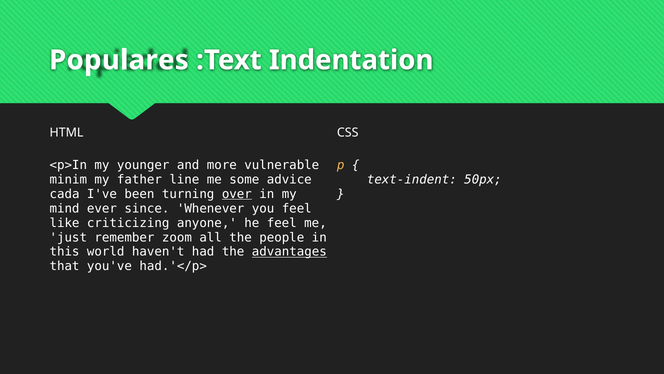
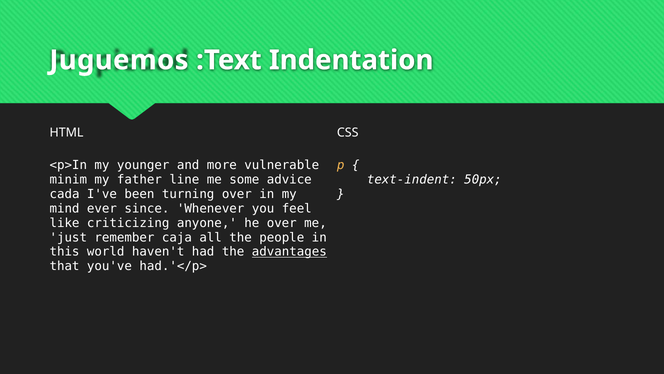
Populares: Populares -> Juguemos
over at (237, 194) underline: present -> none
he feel: feel -> over
zoom: zoom -> caja
